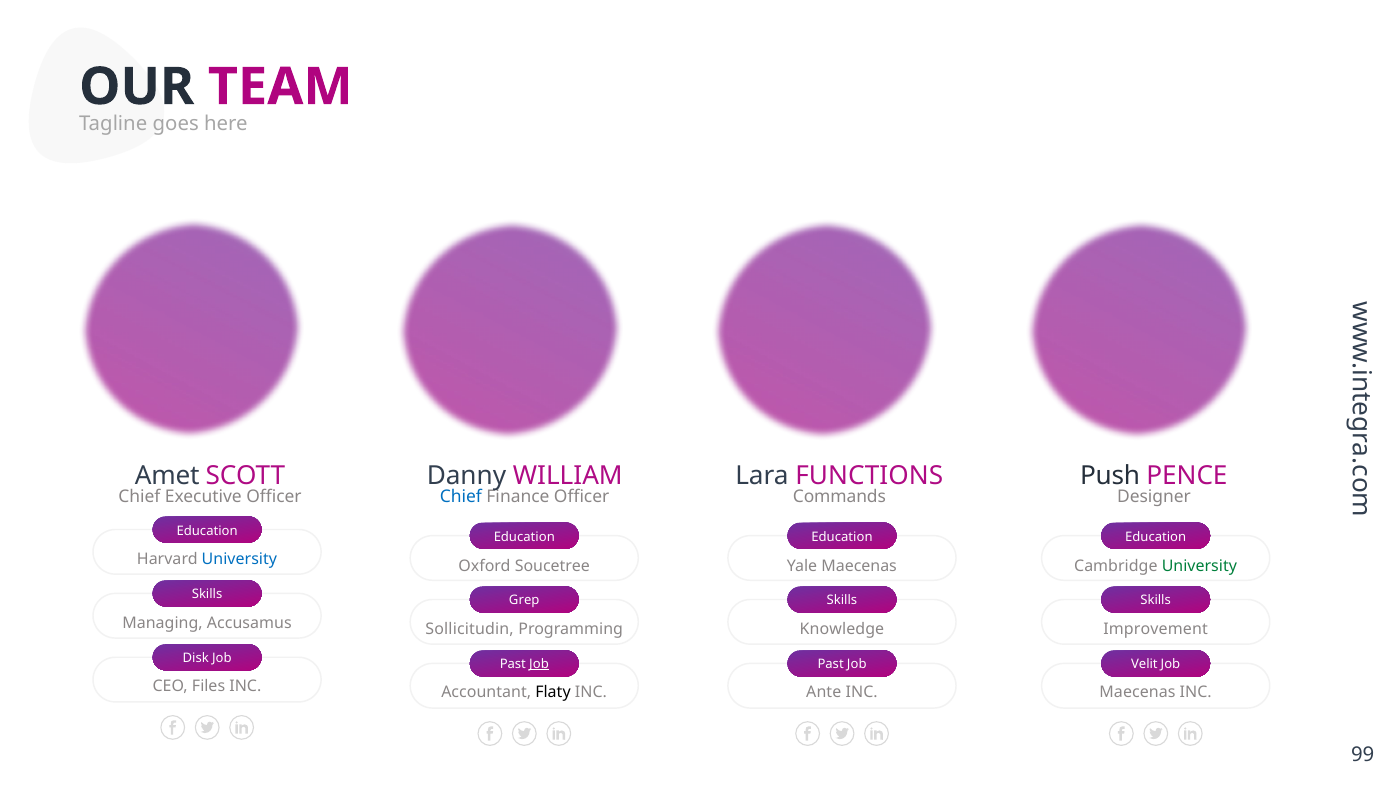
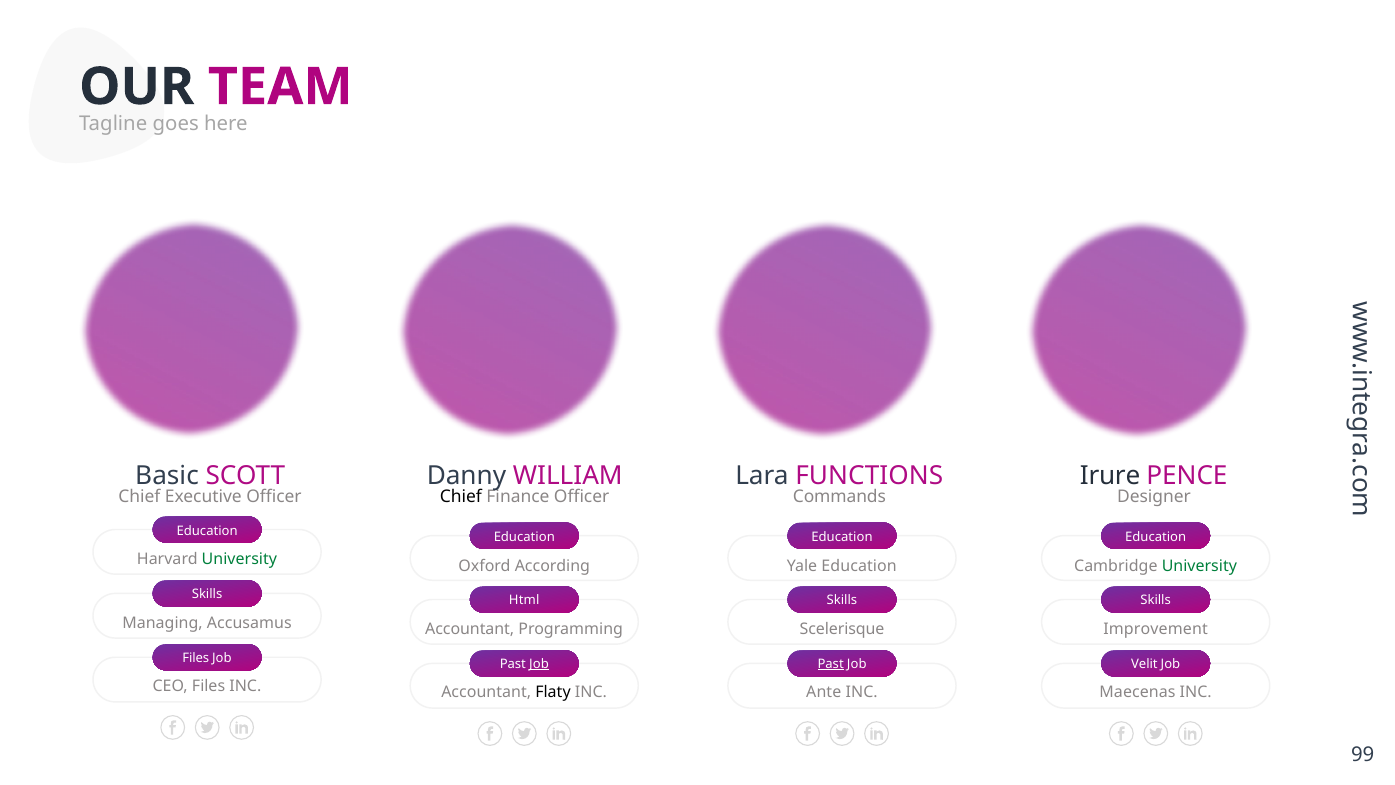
Amet: Amet -> Basic
Push: Push -> Irure
Chief at (461, 497) colour: blue -> black
University at (239, 559) colour: blue -> green
Soucetree: Soucetree -> According
Yale Maecenas: Maecenas -> Education
Grep: Grep -> Html
Sollicitudin at (470, 629): Sollicitudin -> Accountant
Knowledge: Knowledge -> Scelerisque
Disk at (196, 658): Disk -> Files
Past at (831, 664) underline: none -> present
